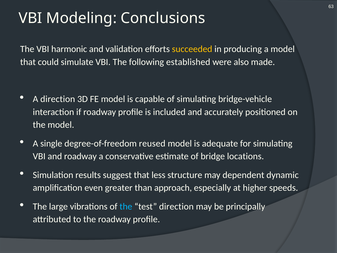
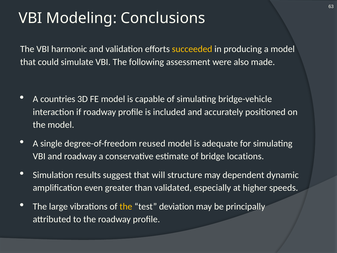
established: established -> assessment
A direction: direction -> countries
less: less -> will
approach: approach -> validated
the at (126, 206) colour: light blue -> yellow
test direction: direction -> deviation
